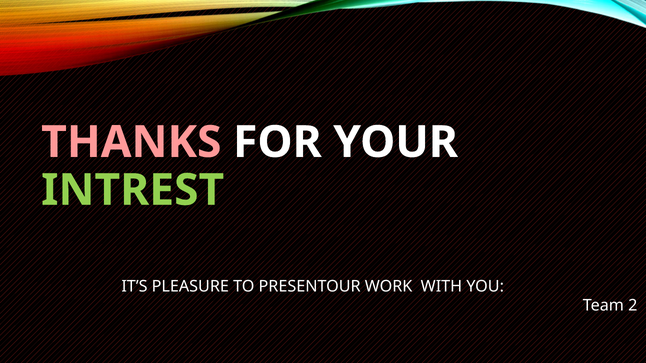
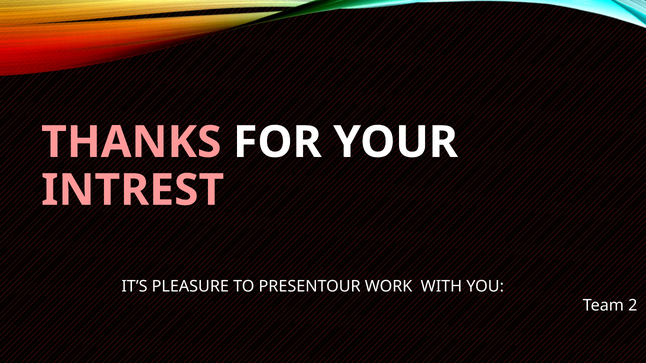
INTREST colour: light green -> pink
